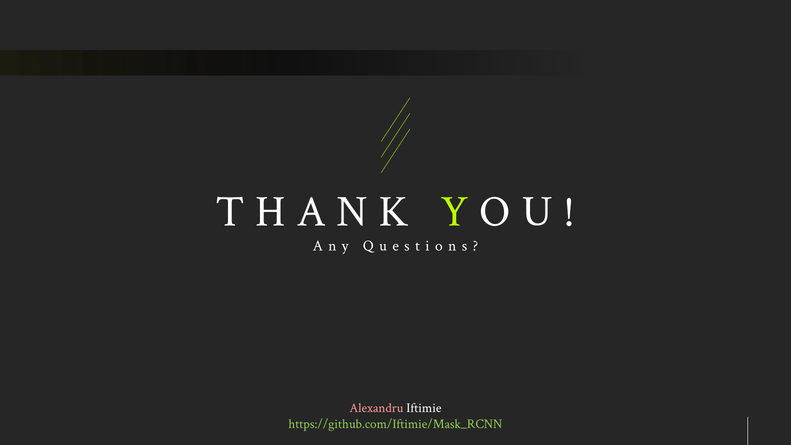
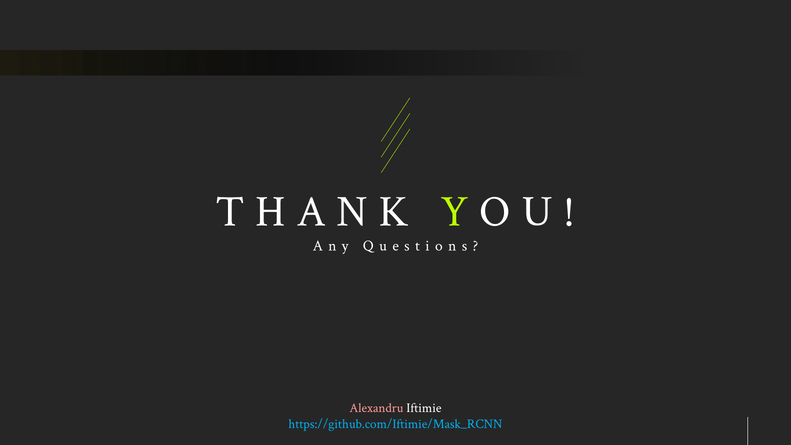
https://github.com/Iftimie/Mask_RCNN colour: light green -> light blue
